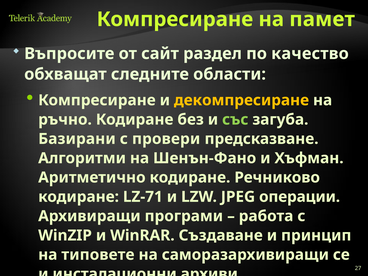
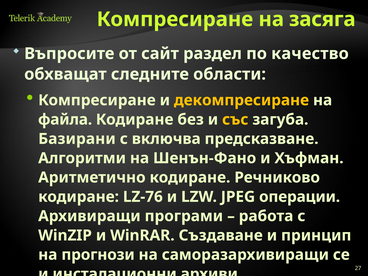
памет: памет -> засяга
ръчно: ръчно -> файла
със colour: light green -> yellow
провери: провери -> включва
LZ-71: LZ-71 -> LZ-76
типовете: типовете -> прогнози
